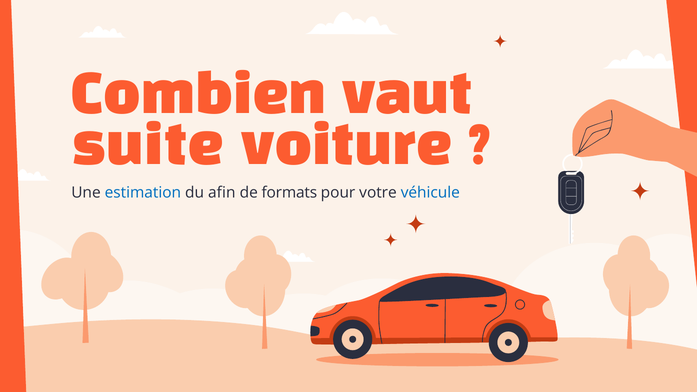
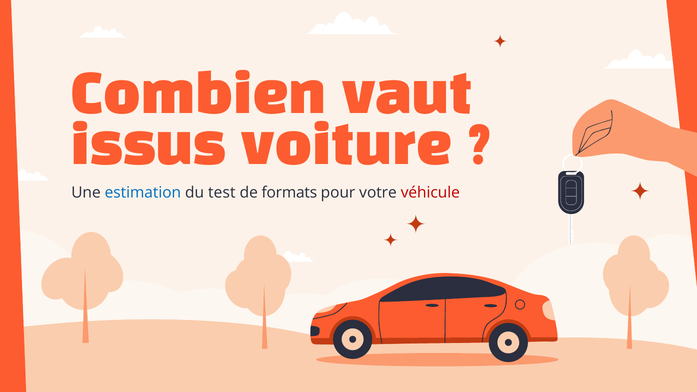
suite: suite -> issus
afin: afin -> test
véhicule colour: blue -> red
